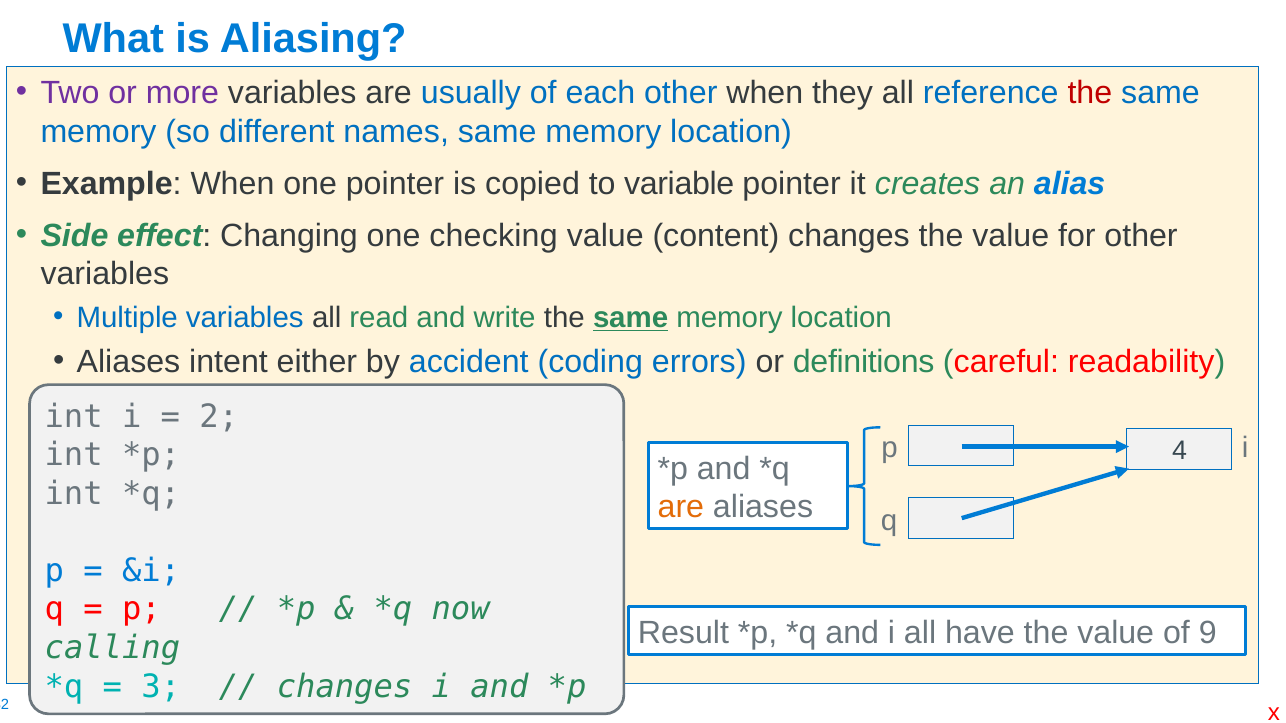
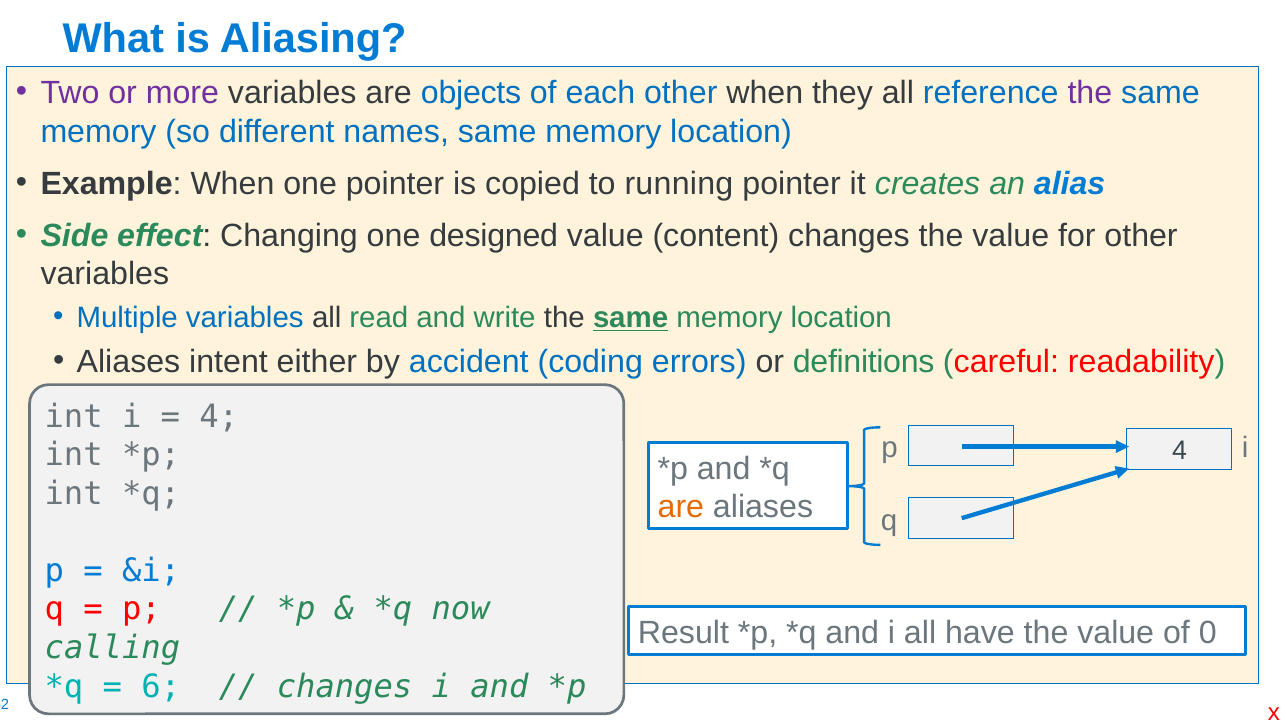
usually: usually -> objects
the at (1090, 93) colour: red -> purple
variable: variable -> running
checking: checking -> designed
2 at (219, 417): 2 -> 4
9: 9 -> 0
3: 3 -> 6
